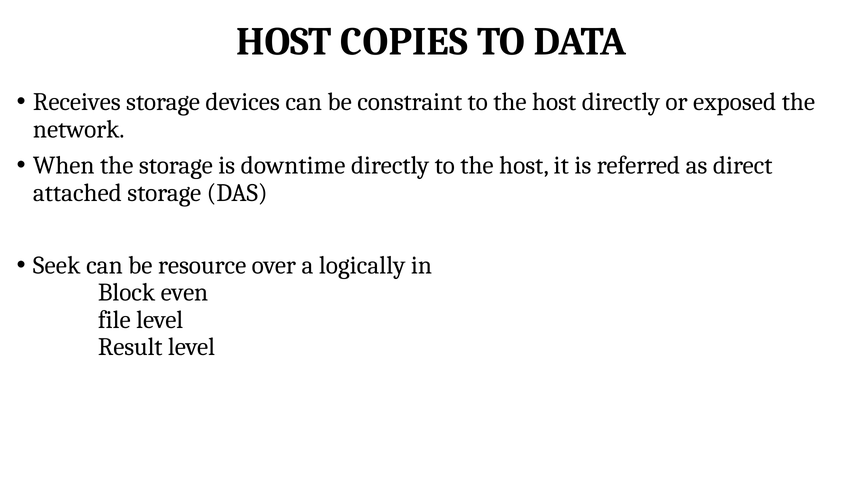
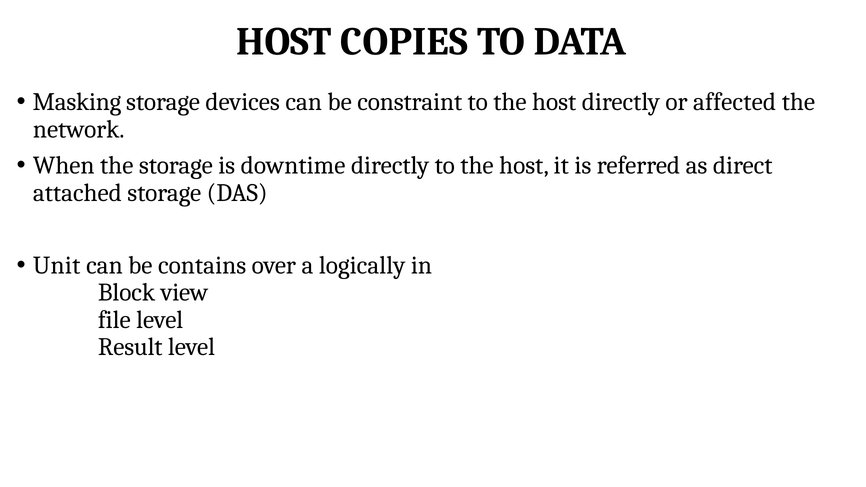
Receives: Receives -> Masking
exposed: exposed -> affected
Seek: Seek -> Unit
resource: resource -> contains
even: even -> view
